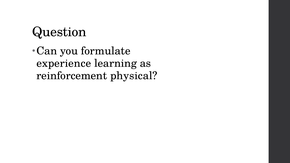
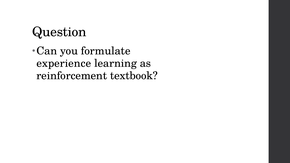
physical: physical -> textbook
